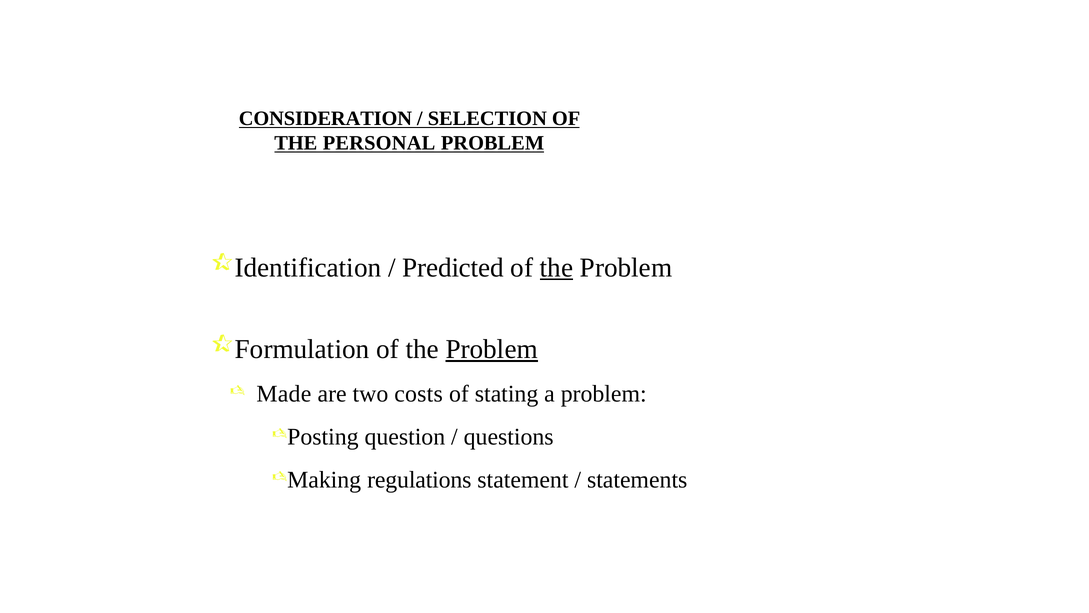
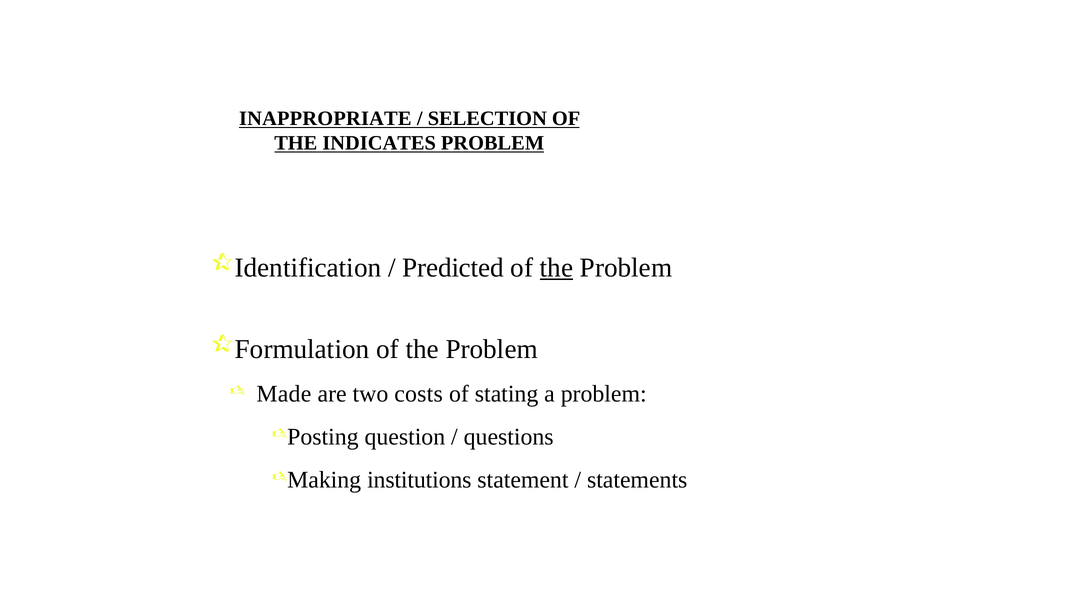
CONSIDERATION: CONSIDERATION -> INAPPROPRIATE
PERSONAL: PERSONAL -> INDICATES
Problem at (492, 349) underline: present -> none
regulations: regulations -> institutions
